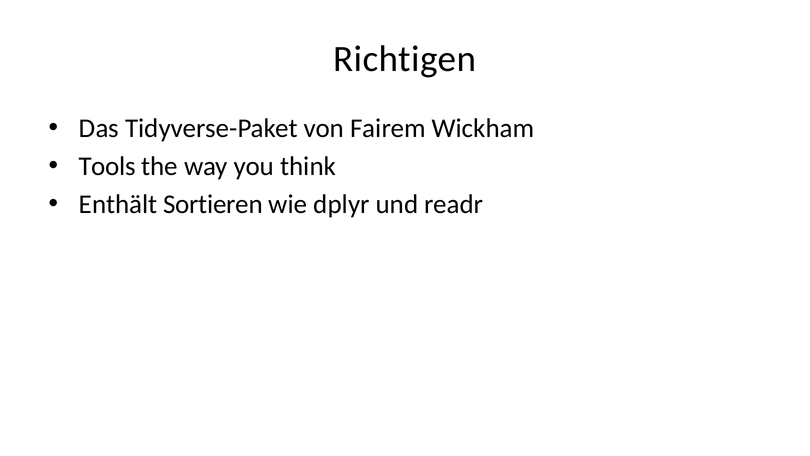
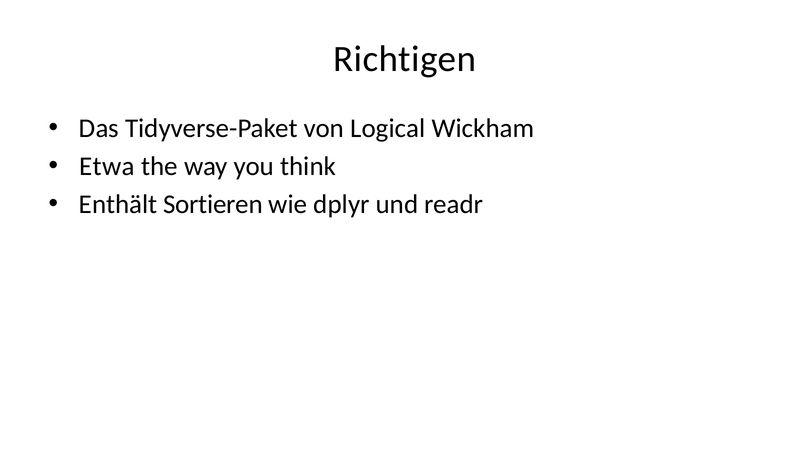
Fairem: Fairem -> Logical
Tools: Tools -> Etwa
